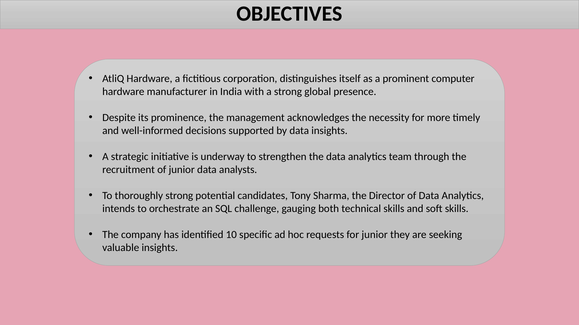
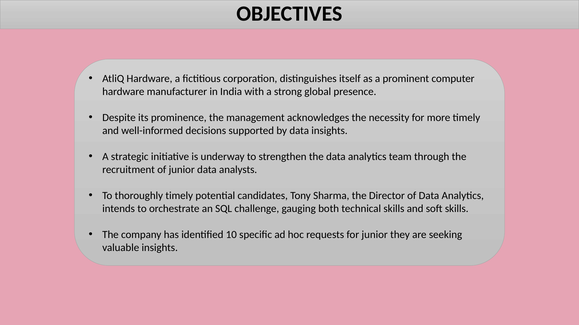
thoroughly strong: strong -> timely
